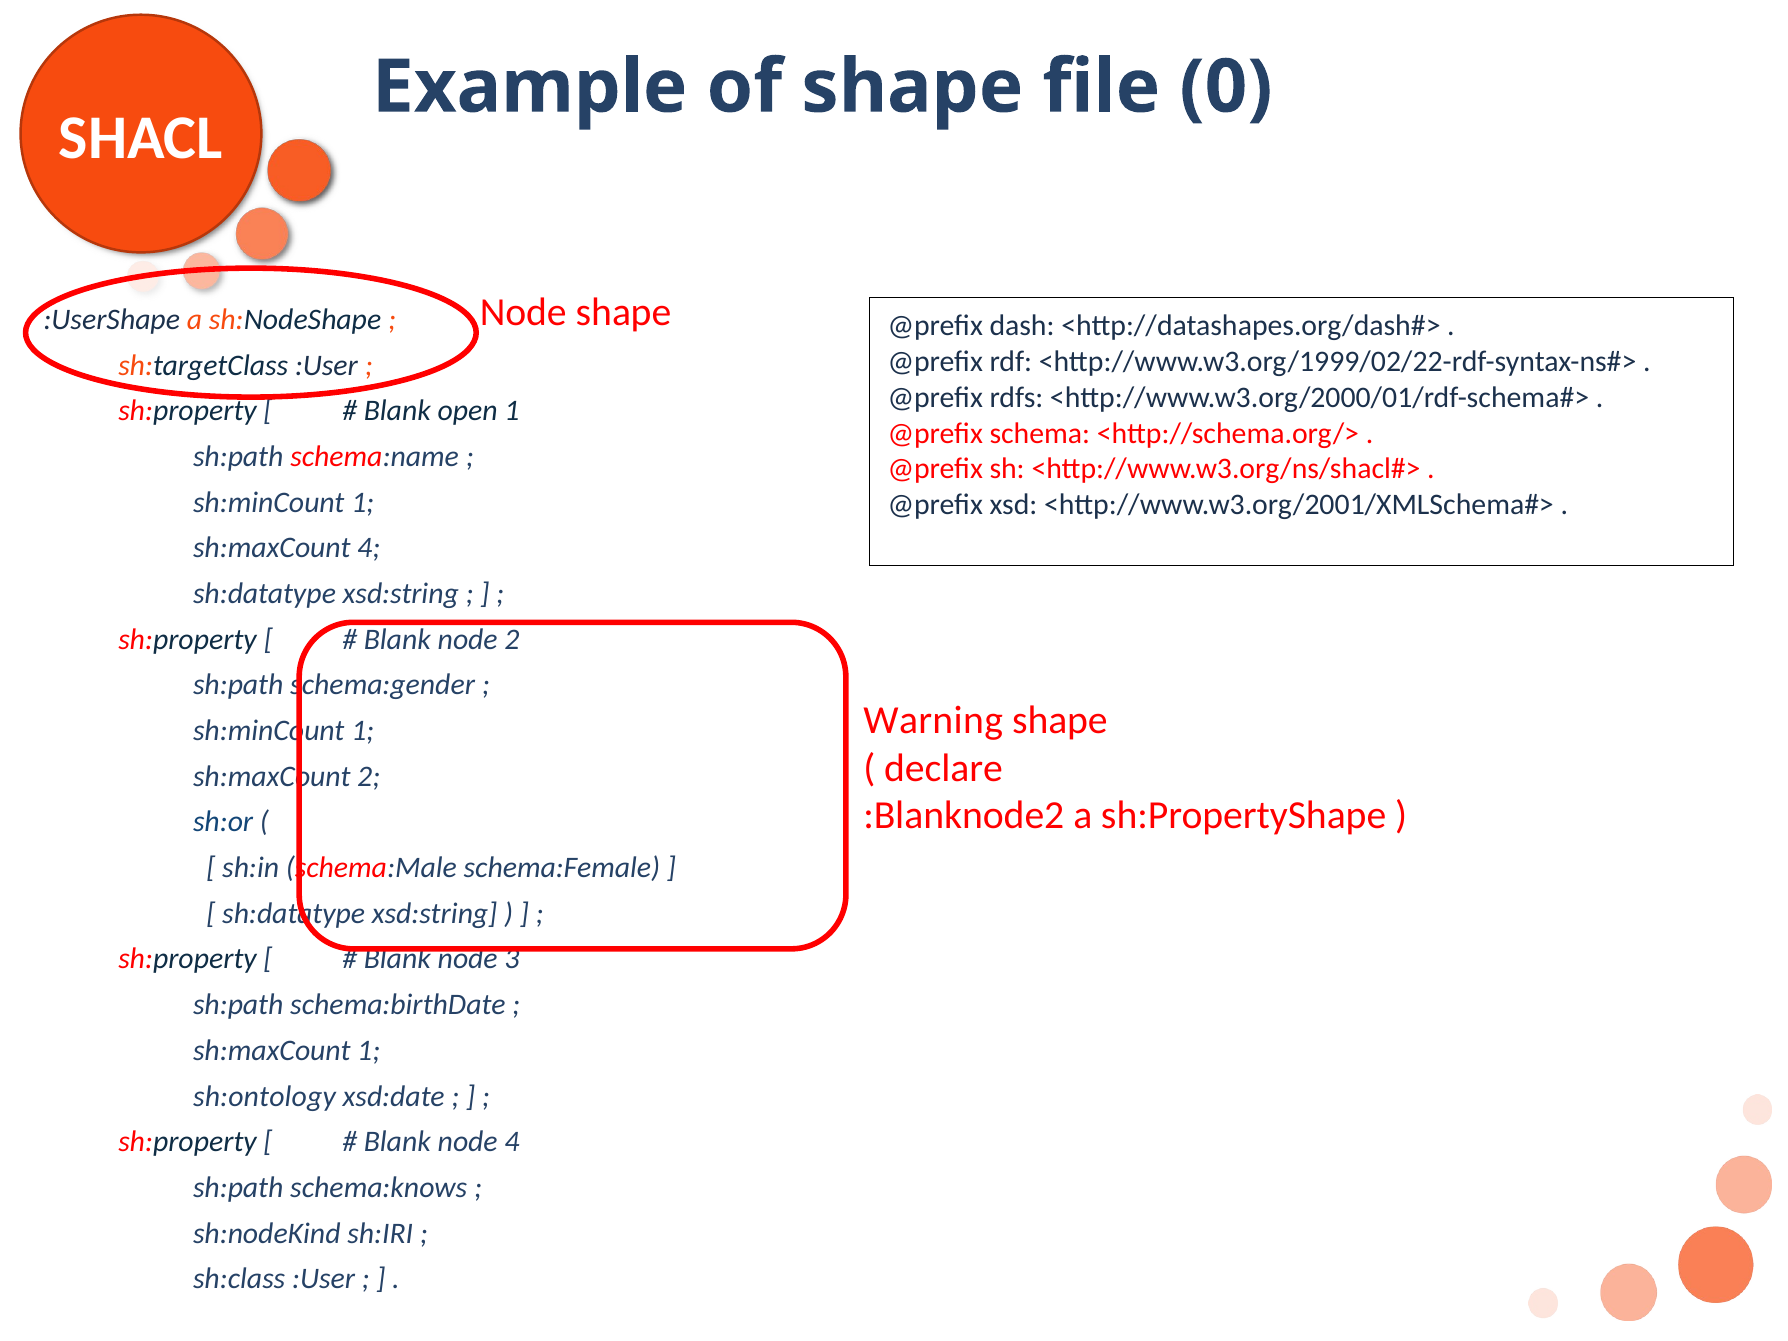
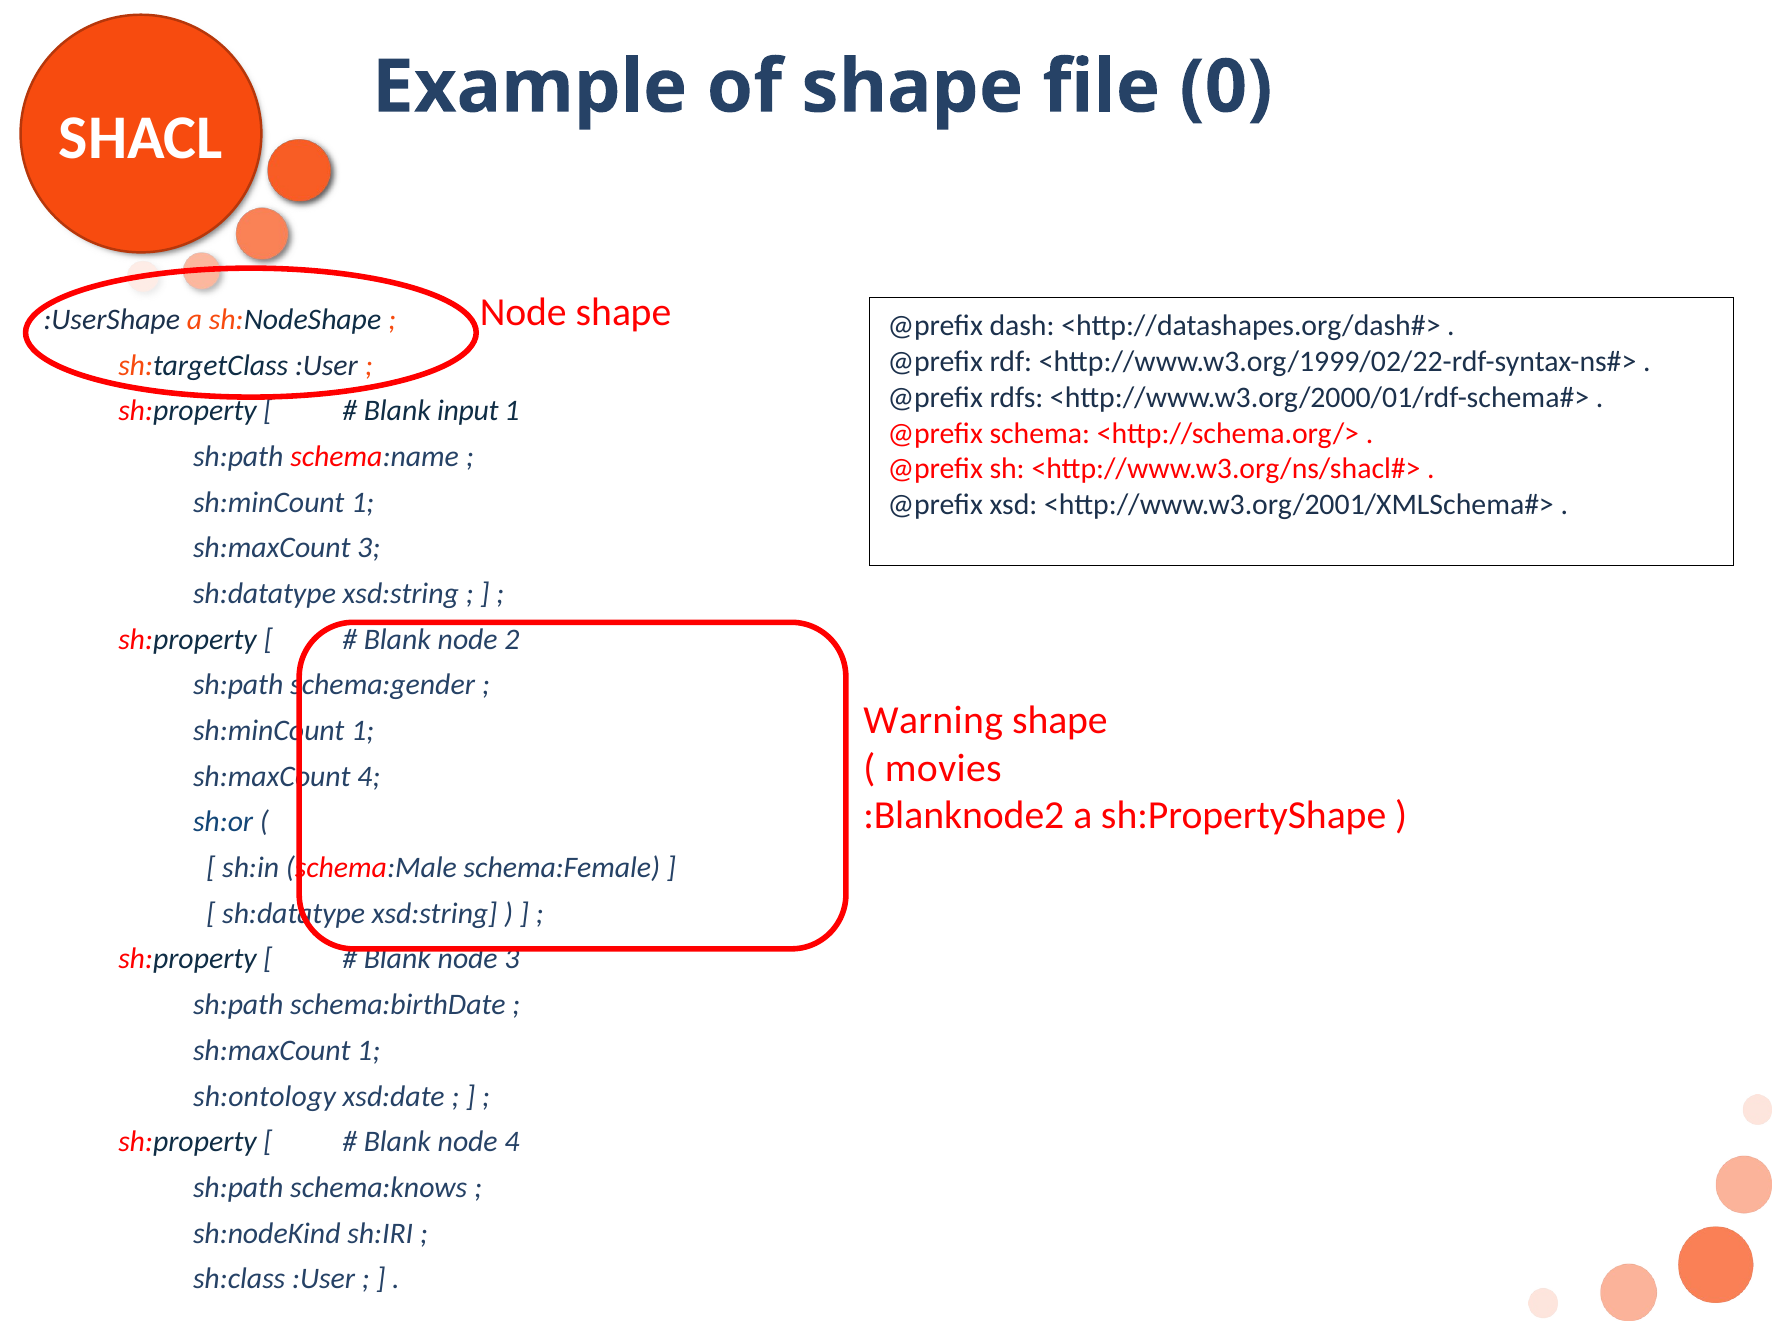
open: open -> input
sh:maxCount 4: 4 -> 3
declare: declare -> movies
sh:maxCount 2: 2 -> 4
